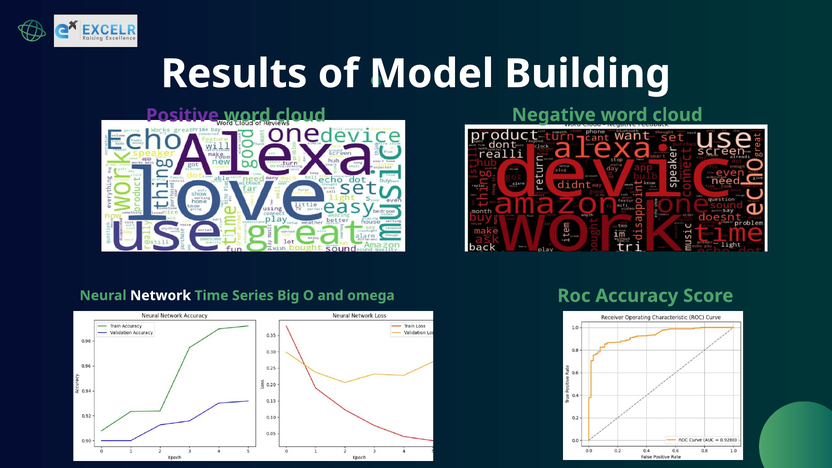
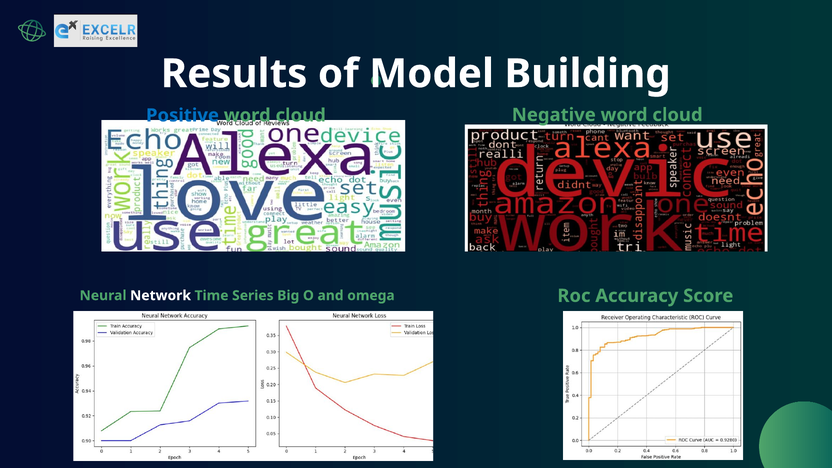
Positive colour: purple -> blue
